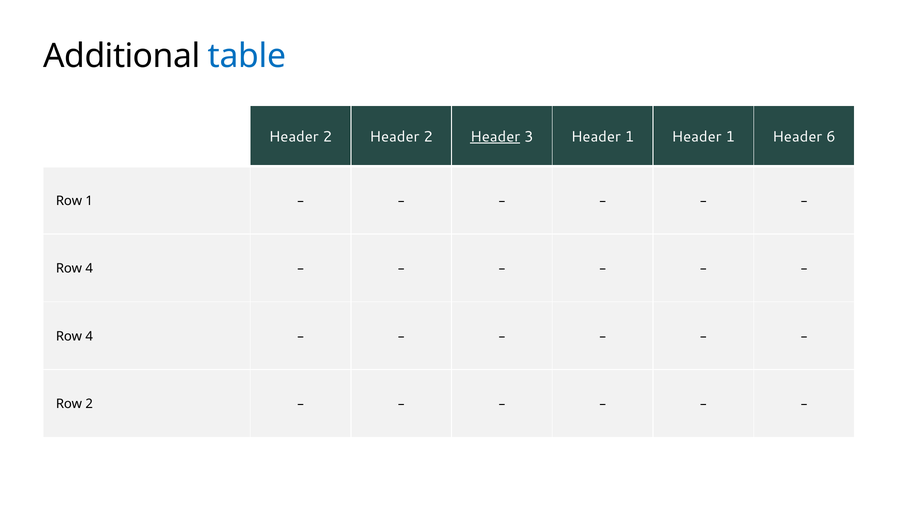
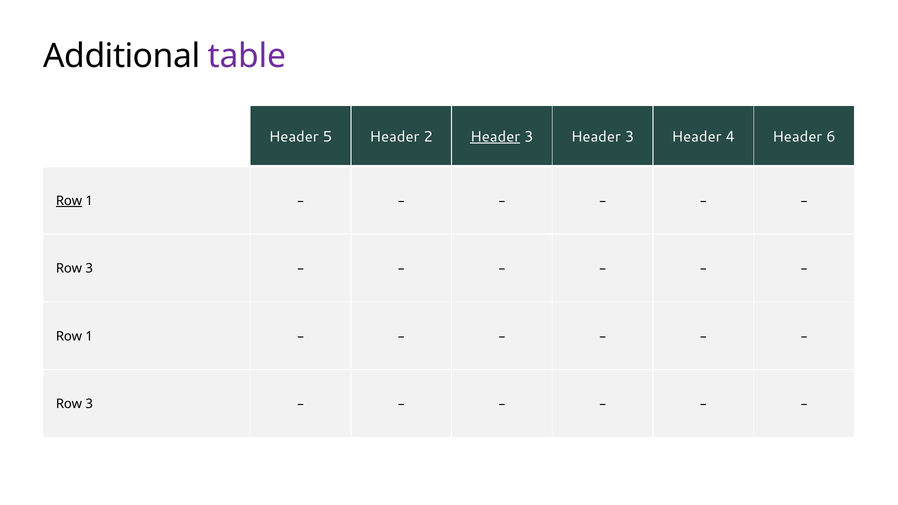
table colour: blue -> purple
2 at (327, 137): 2 -> 5
3 Header 1: 1 -> 3
1 at (730, 137): 1 -> 4
Row at (69, 201) underline: none -> present
4 at (89, 269): 4 -> 3
4 at (89, 336): 4 -> 1
2 at (89, 404): 2 -> 3
